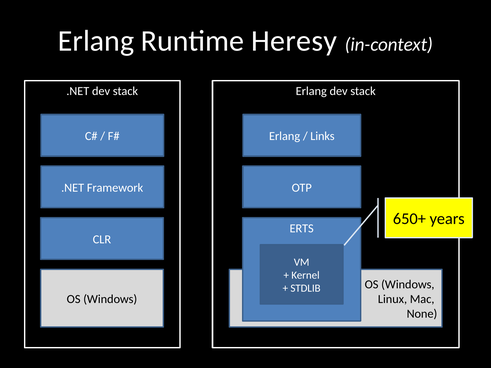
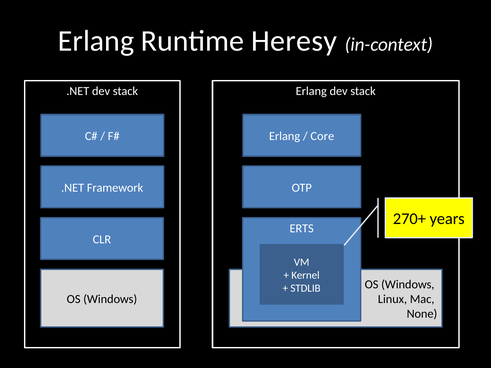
Links: Links -> Core
650+: 650+ -> 270+
